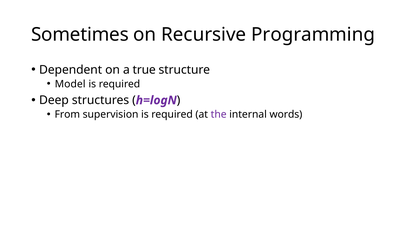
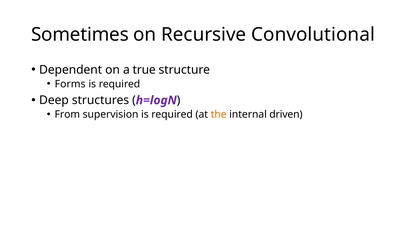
Programming: Programming -> Convolutional
Model: Model -> Forms
the colour: purple -> orange
words: words -> driven
